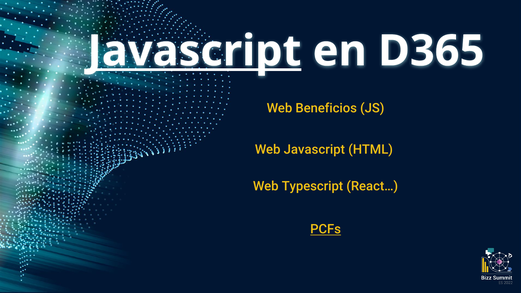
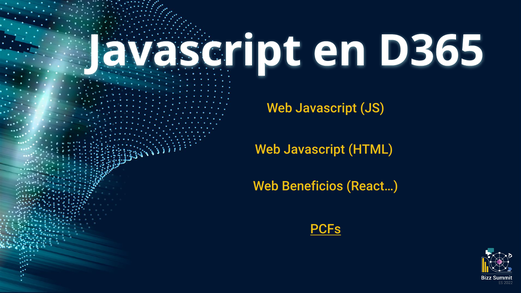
Javascript at (194, 51) underline: present -> none
Beneficios at (326, 108): Beneficios -> Javascript
Typescript: Typescript -> Beneficios
